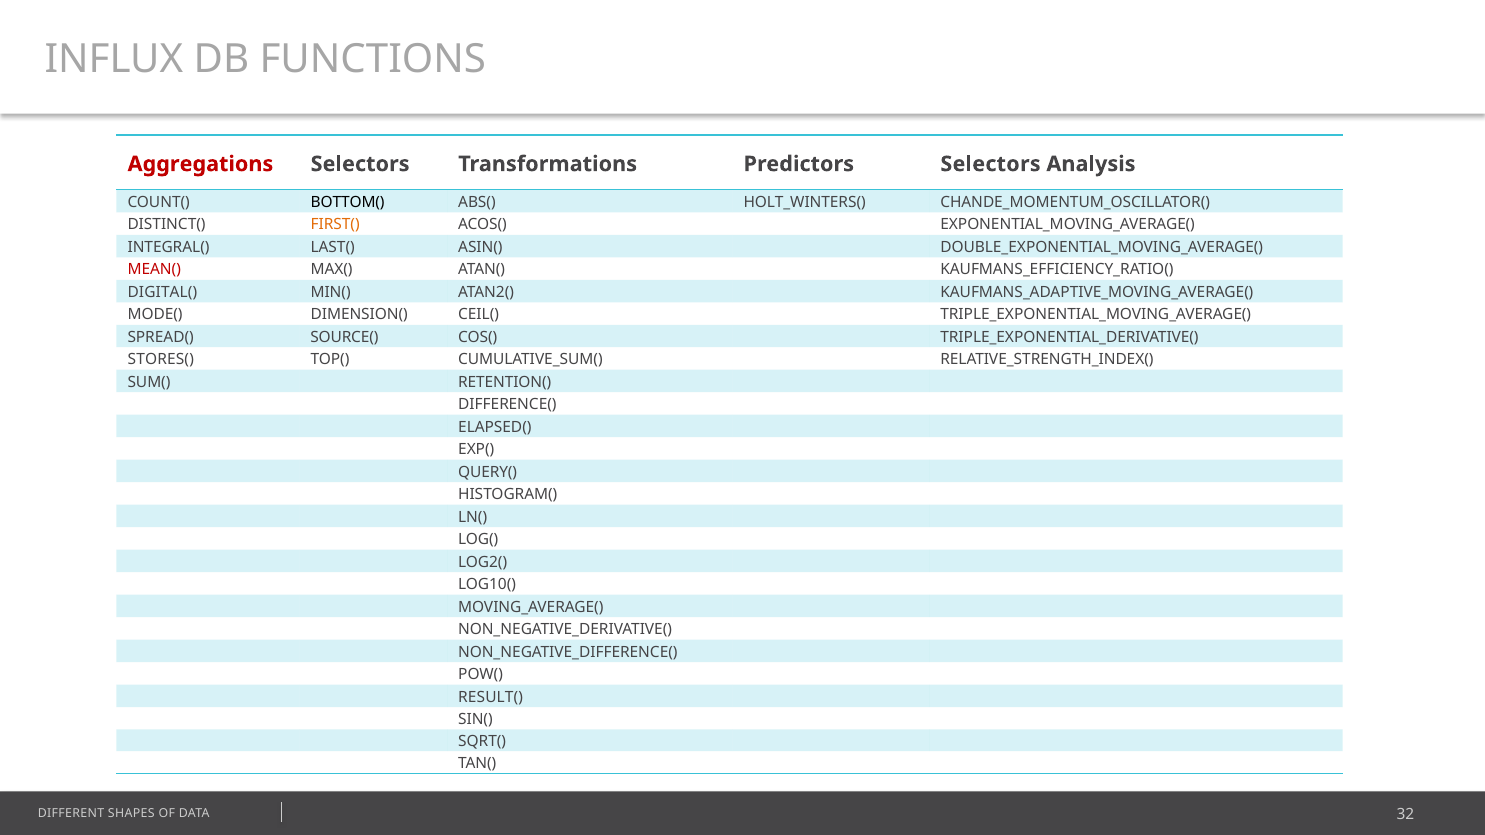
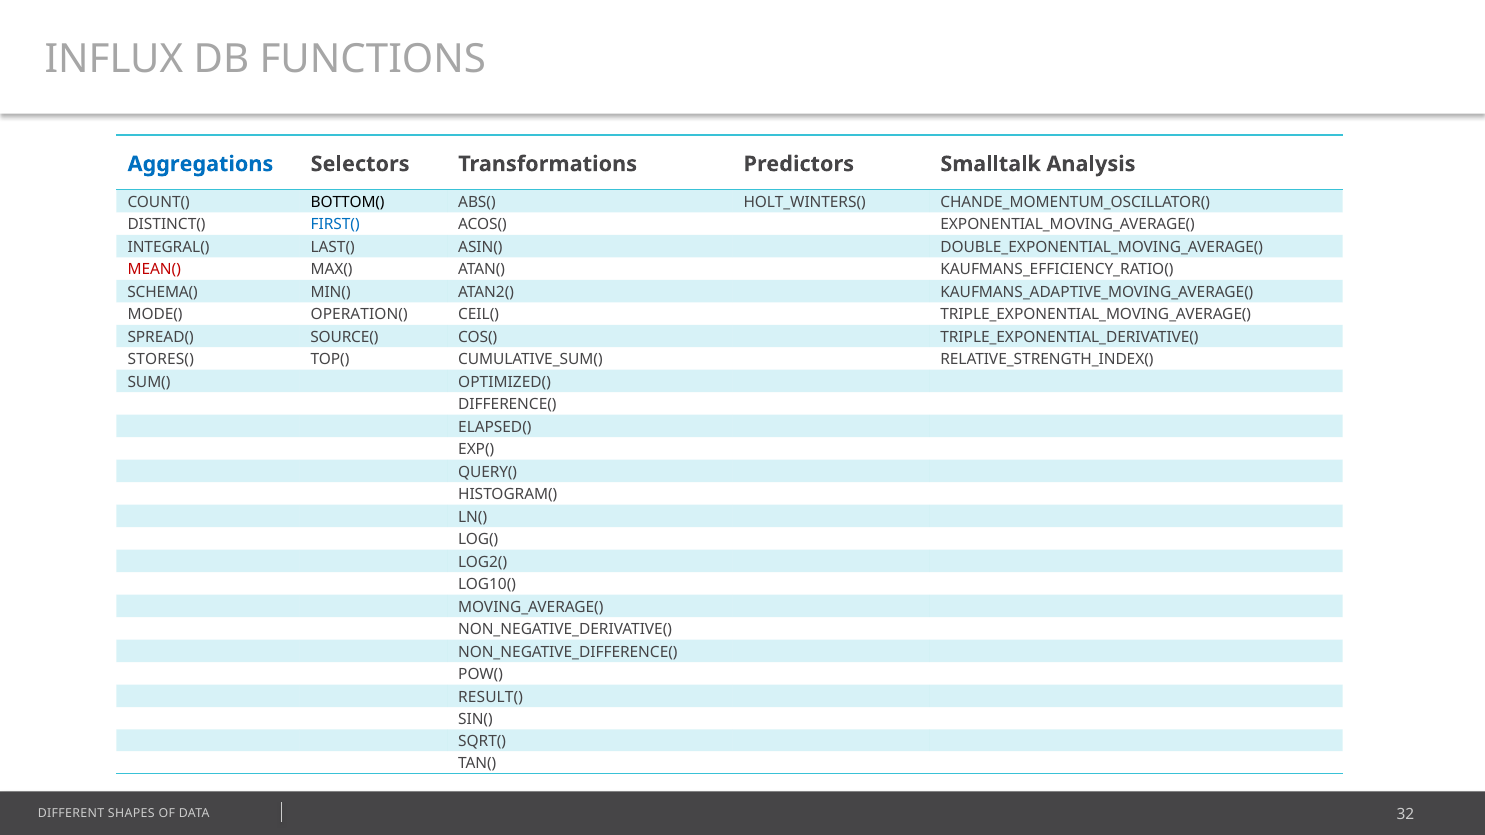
Aggregations colour: red -> blue
Predictors Selectors: Selectors -> Smalltalk
FIRST( colour: orange -> blue
DIGITAL(: DIGITAL( -> SCHEMA(
DIMENSION(: DIMENSION( -> OPERATION(
RETENTION(: RETENTION( -> OPTIMIZED(
